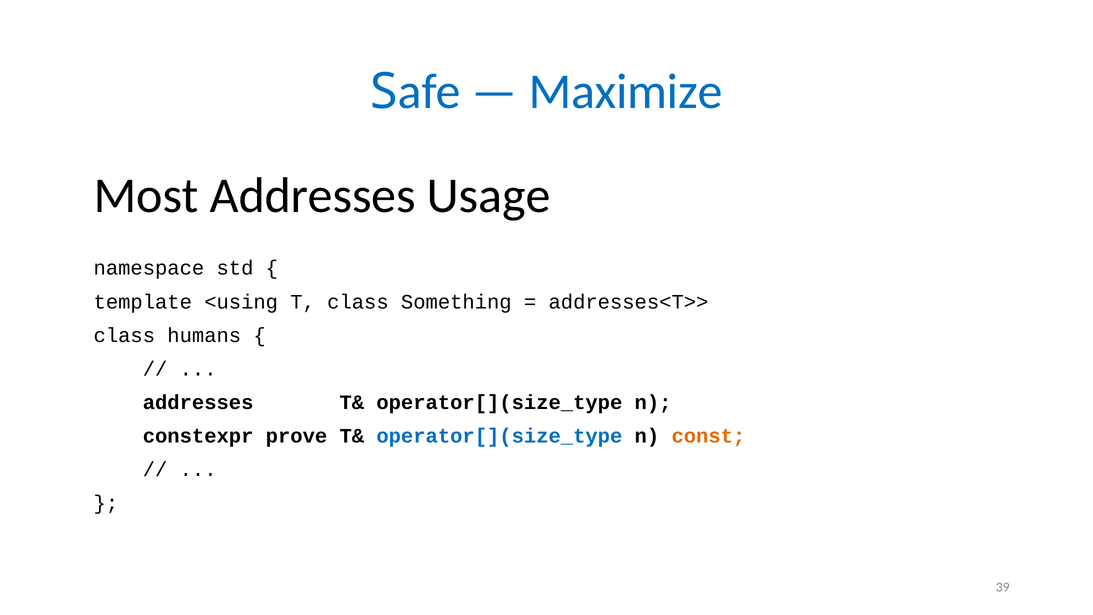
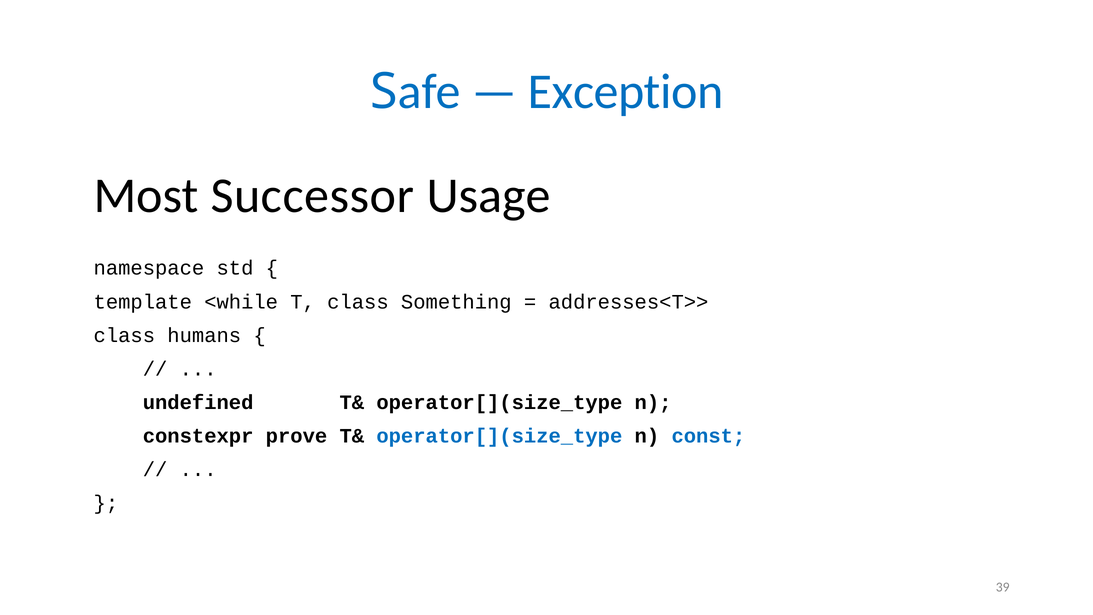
Maximize: Maximize -> Exception
Most Addresses: Addresses -> Successor
<using: <using -> <while
addresses at (198, 402): addresses -> undefined
const colour: orange -> blue
